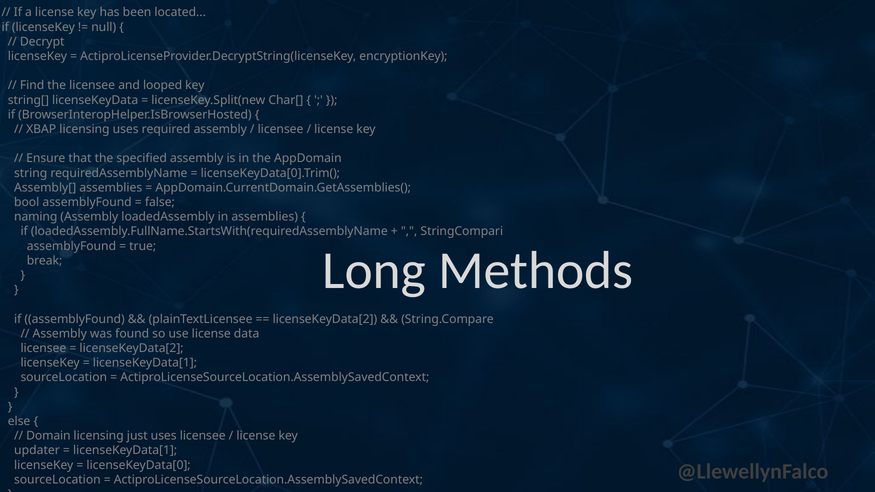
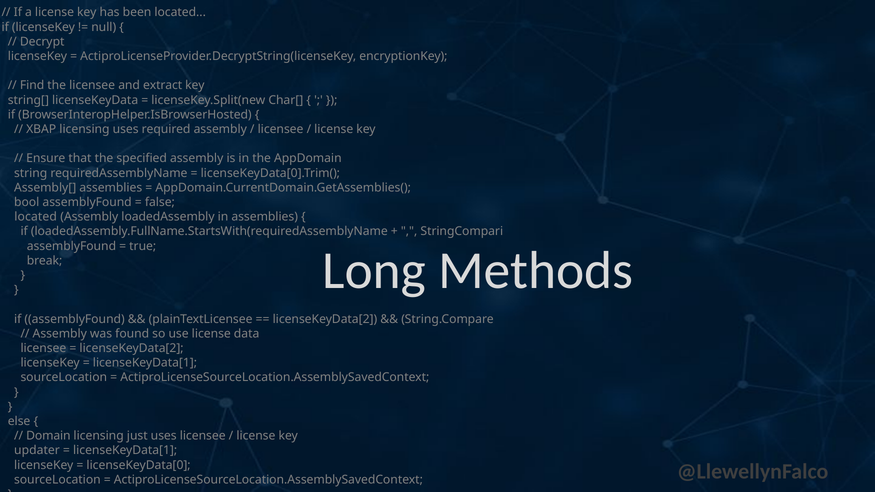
looped: looped -> extract
naming at (36, 217): naming -> located
